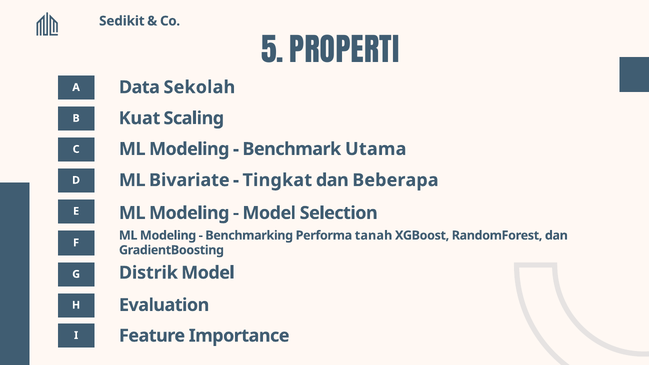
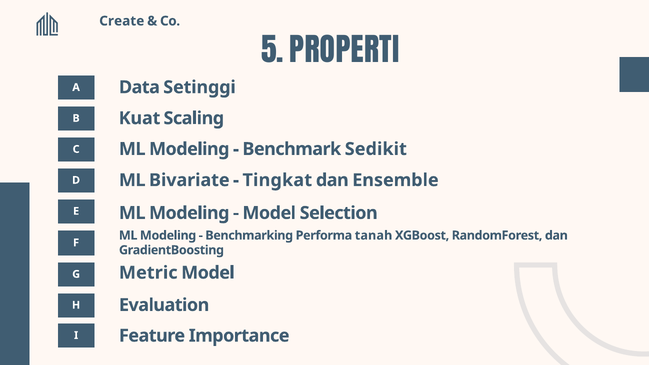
Sedikit: Sedikit -> Create
Sekolah: Sekolah -> Setinggi
Utama: Utama -> Sedikit
Beberapa: Beberapa -> Ensemble
Distrik: Distrik -> Metric
